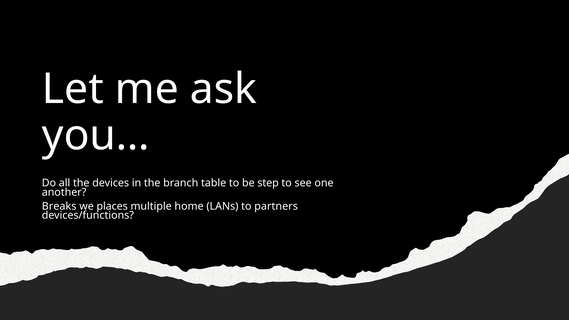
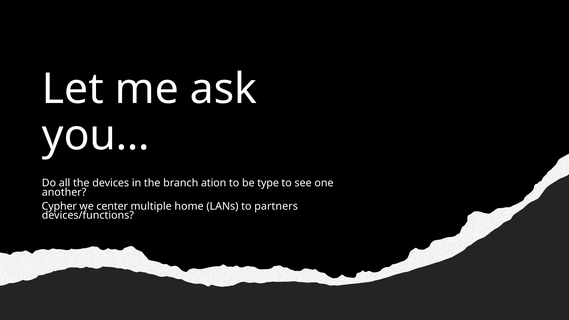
table: table -> ation
step: step -> type
Breaks: Breaks -> Cypher
places: places -> center
